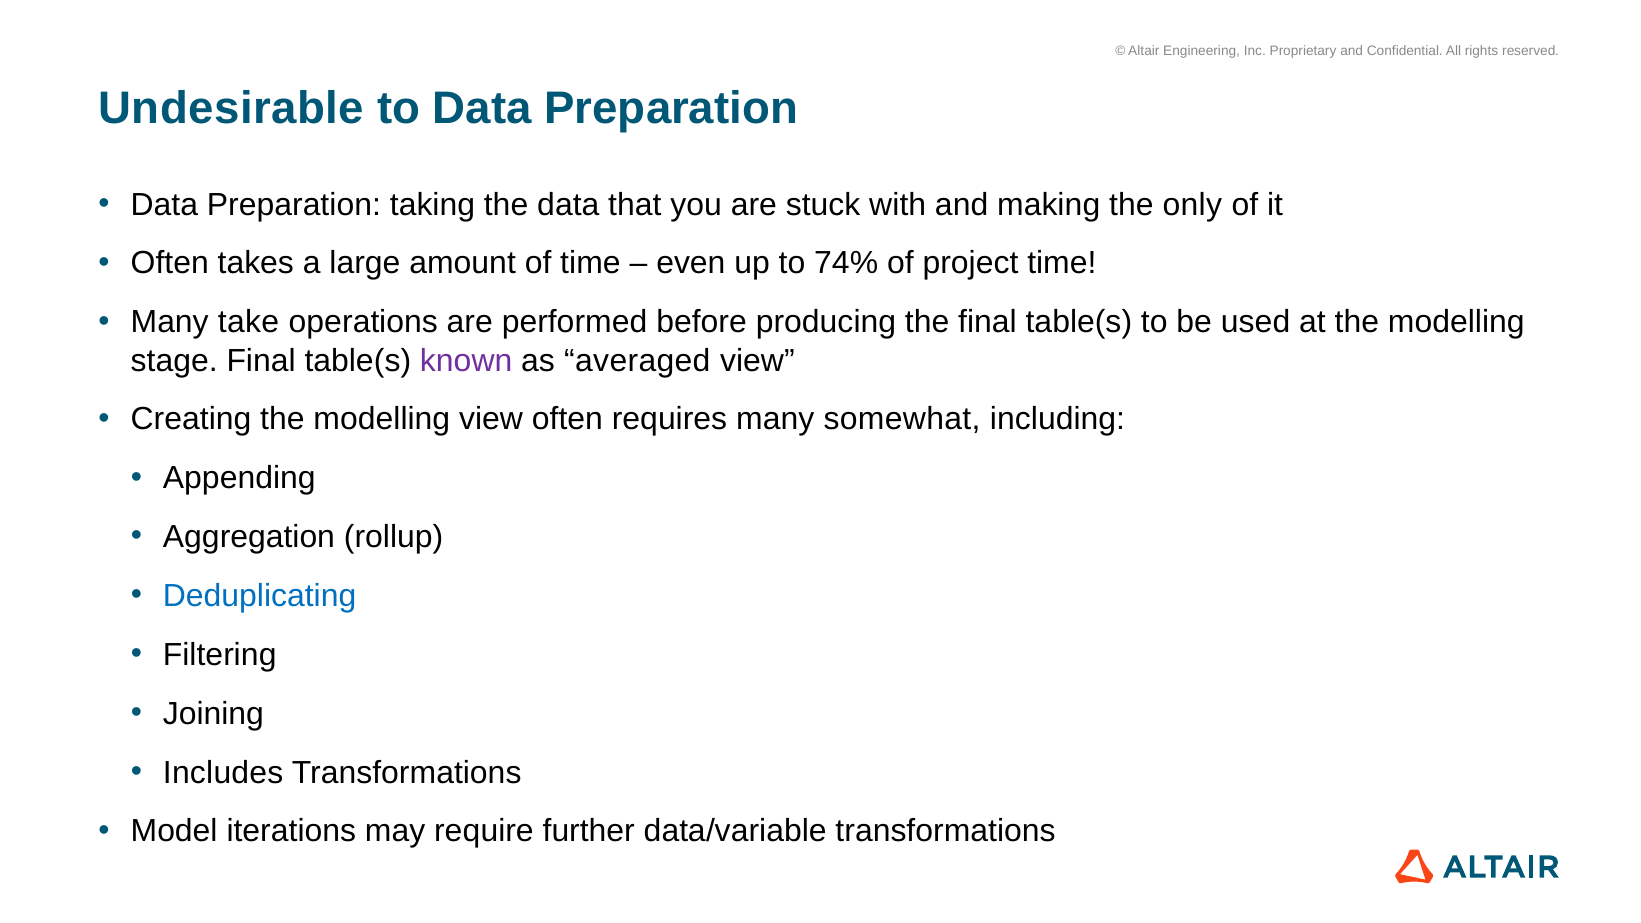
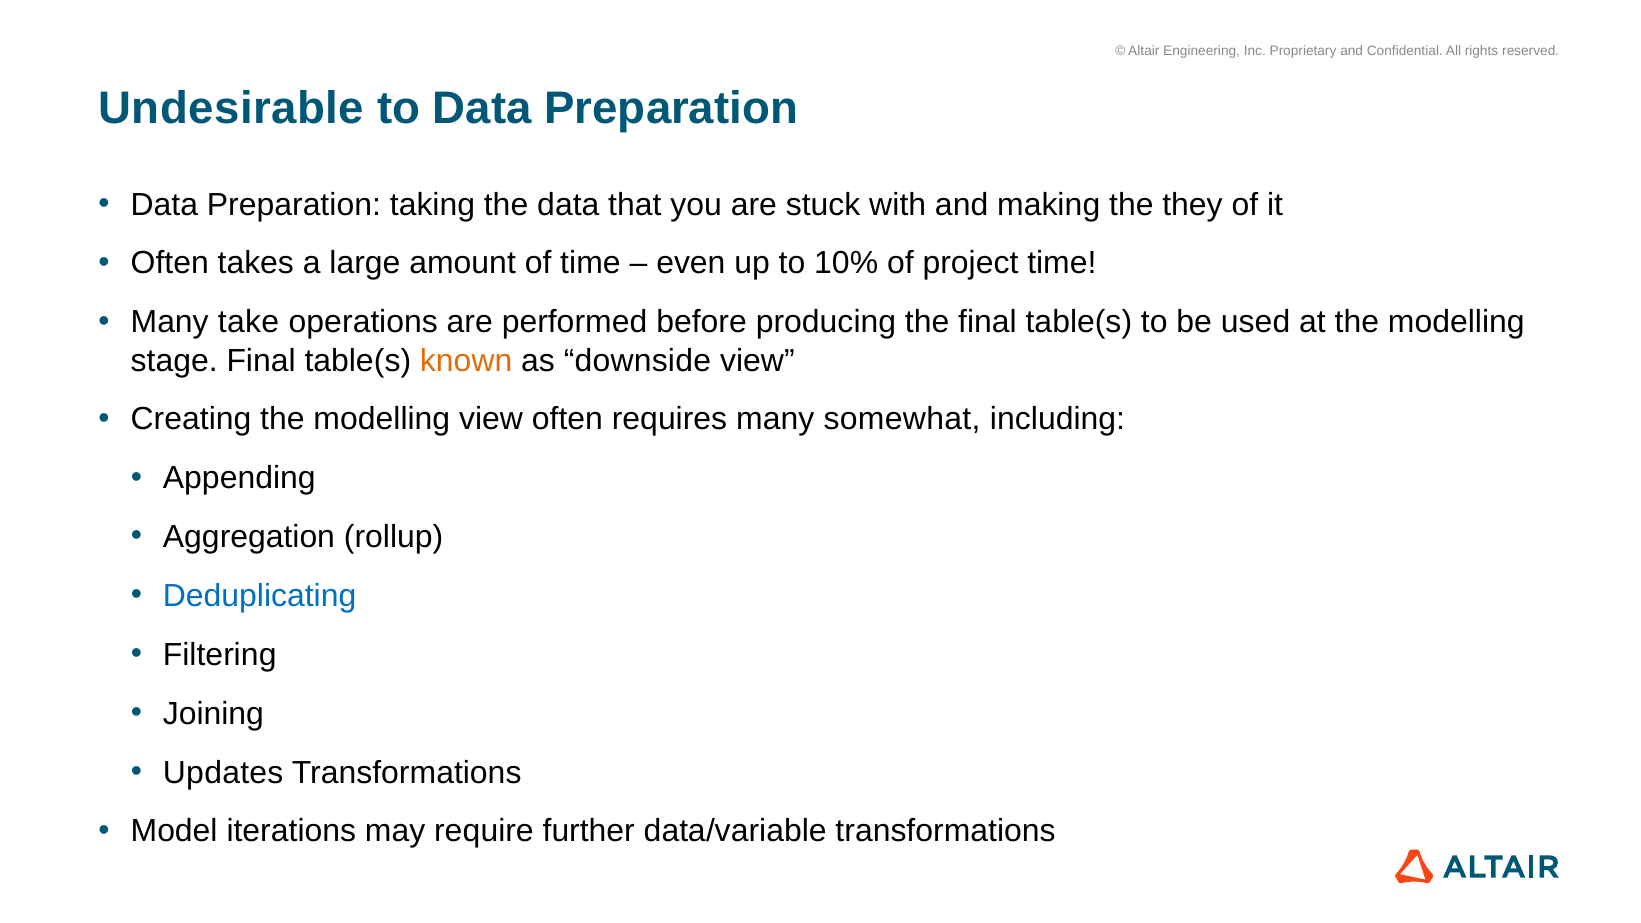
only: only -> they
74%: 74% -> 10%
known colour: purple -> orange
averaged: averaged -> downside
Includes: Includes -> Updates
